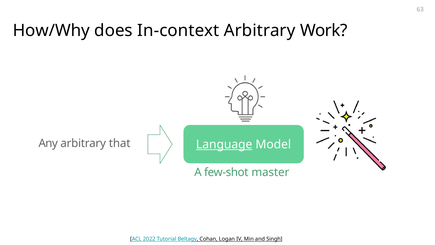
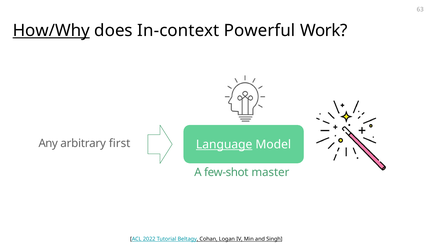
How/Why underline: none -> present
In-context Arbitrary: Arbitrary -> Powerful
that: that -> ﬁrst
